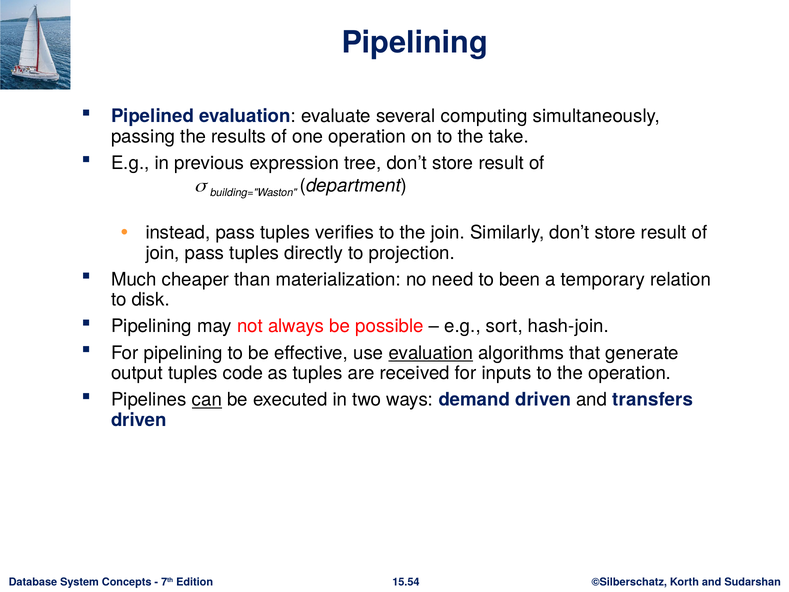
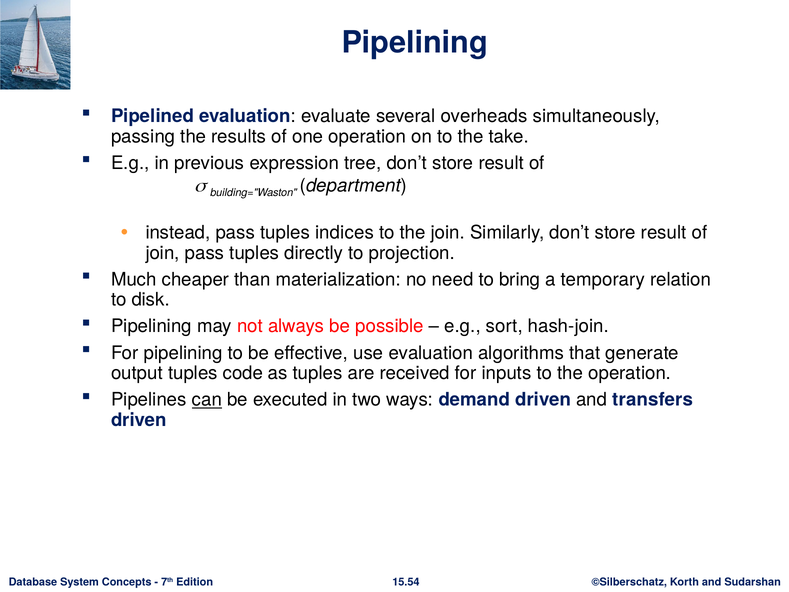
computing: computing -> overheads
verifies: verifies -> indices
been: been -> bring
evaluation at (431, 353) underline: present -> none
